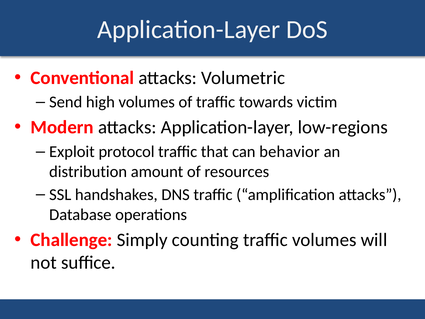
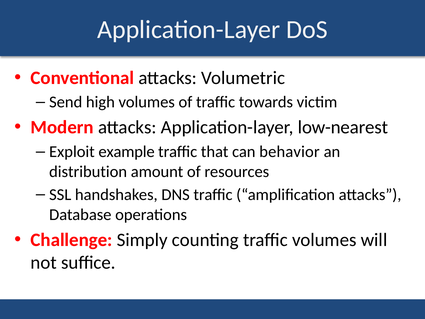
low-regions: low-regions -> low-nearest
protocol: protocol -> example
